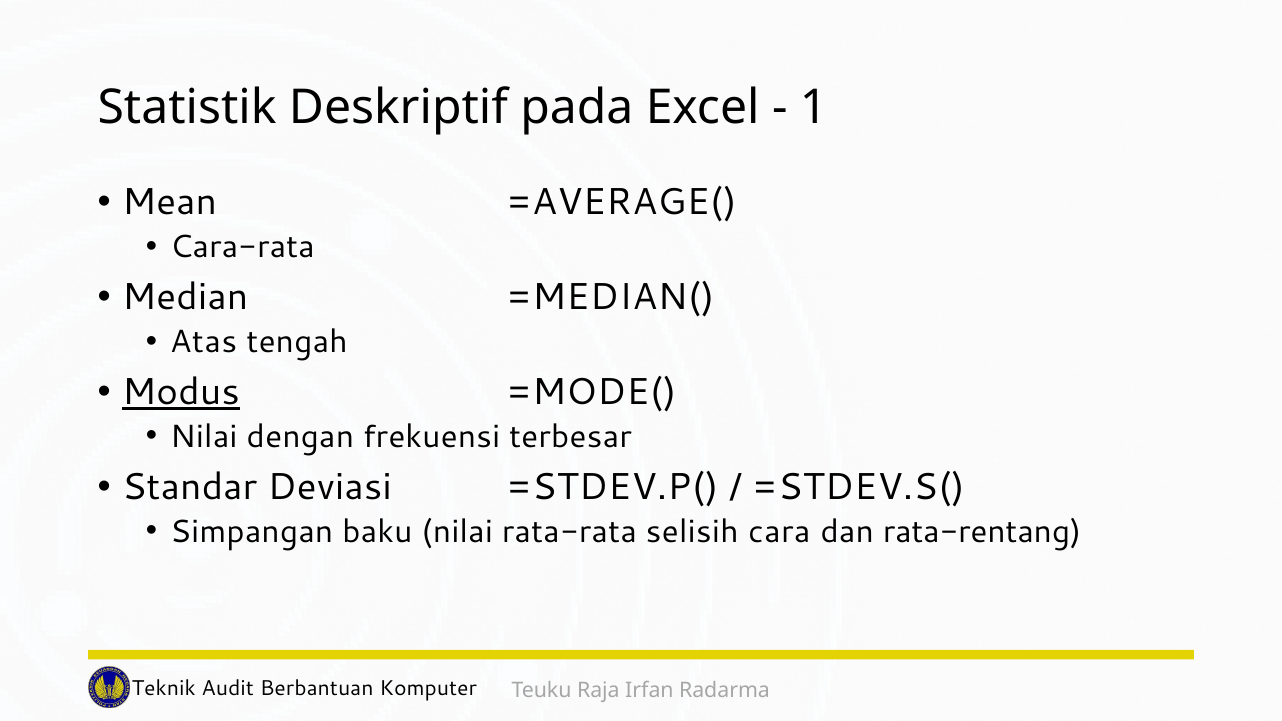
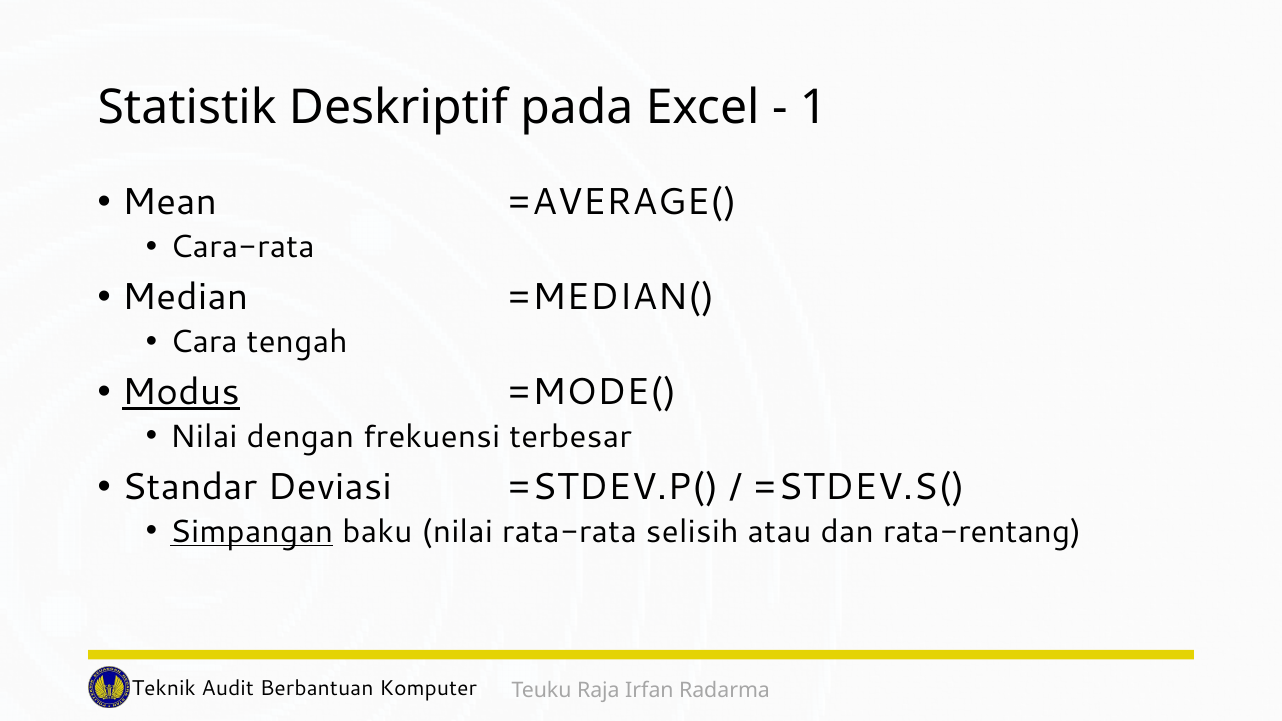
Atas: Atas -> Cara
Simpangan underline: none -> present
cara: cara -> atau
